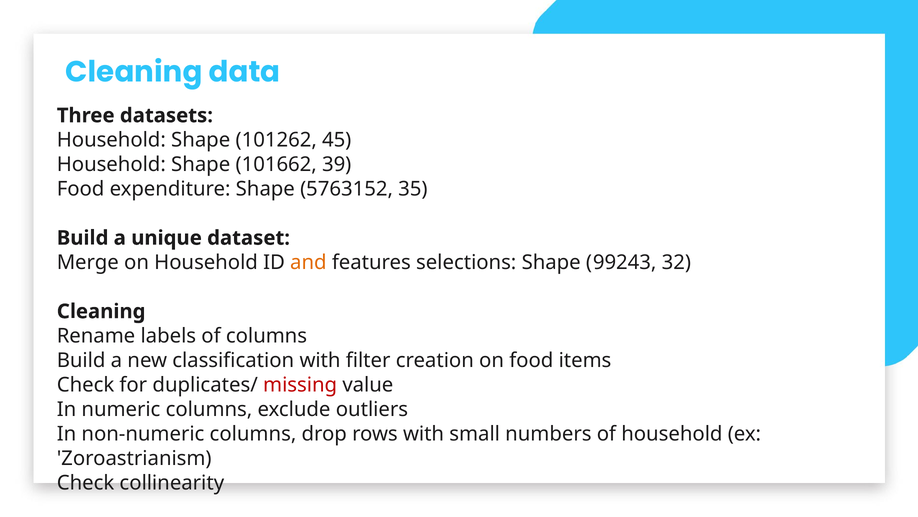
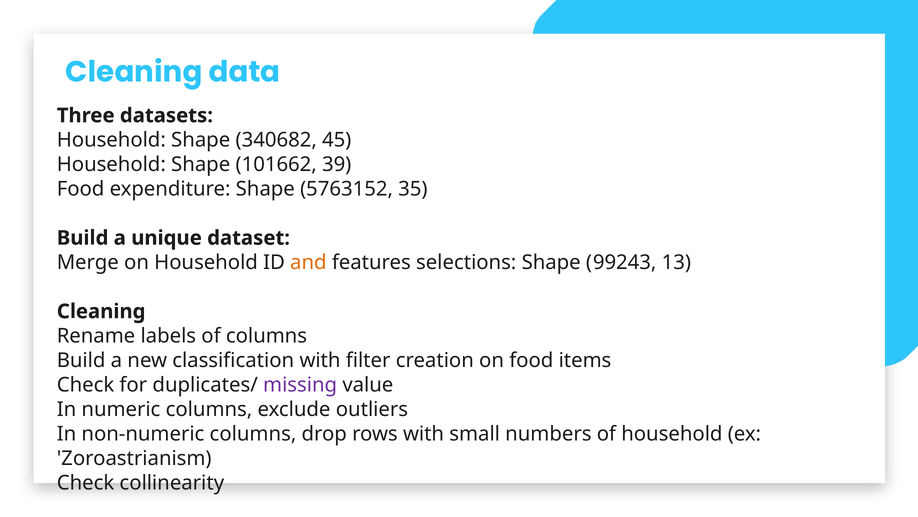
101262: 101262 -> 340682
32: 32 -> 13
missing colour: red -> purple
